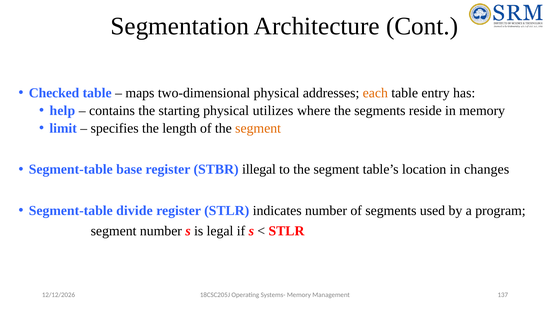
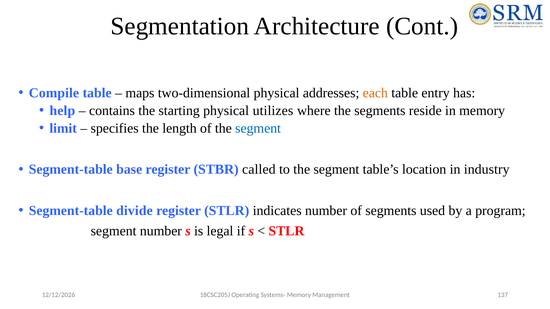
Checked: Checked -> Compile
segment at (258, 128) colour: orange -> blue
illegal: illegal -> called
changes: changes -> industry
